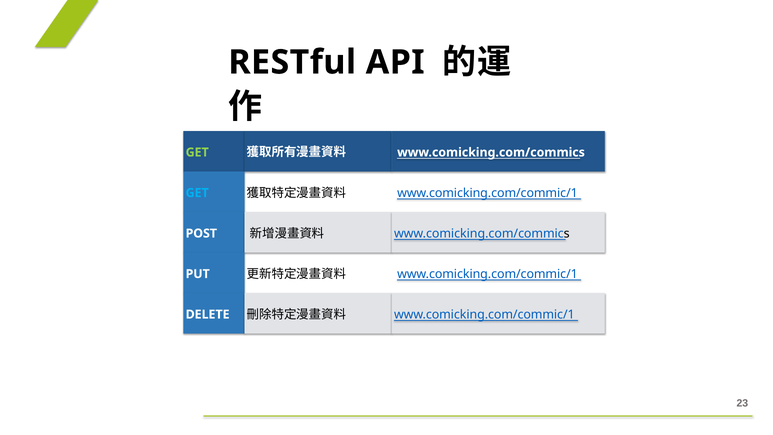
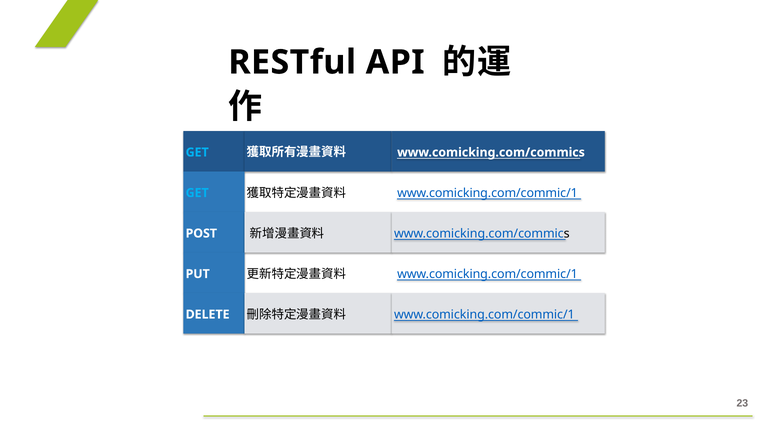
GET at (197, 152) colour: light green -> light blue
